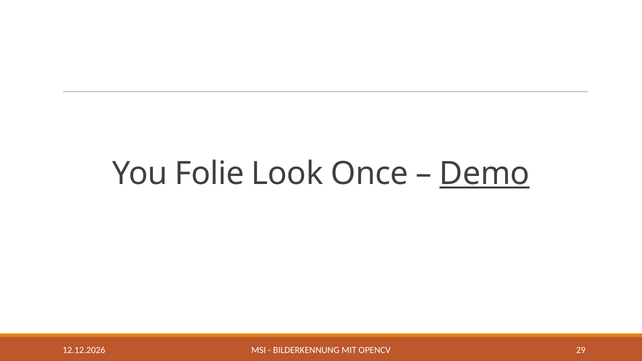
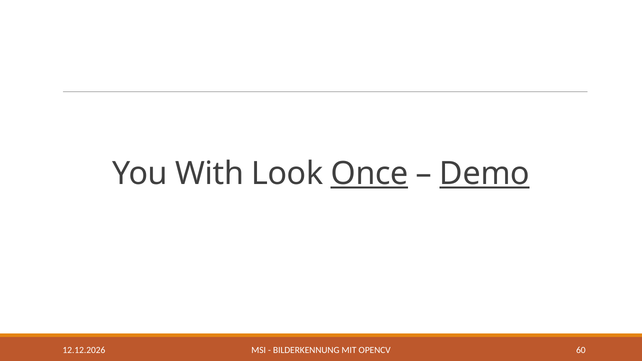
Folie: Folie -> With
Once underline: none -> present
29: 29 -> 60
